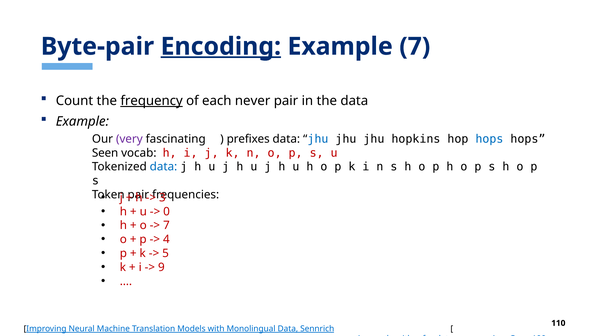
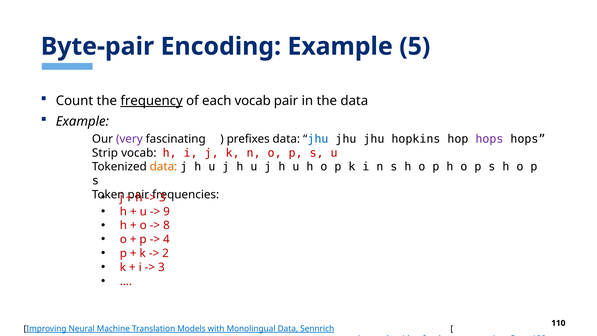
Encoding underline: present -> none
Example 7: 7 -> 5
each never: never -> vocab
hops at (489, 139) colour: blue -> purple
Seen: Seen -> Strip
data at (164, 167) colour: blue -> orange
0: 0 -> 9
7 at (166, 225): 7 -> 8
5: 5 -> 2
9 at (161, 267): 9 -> 3
